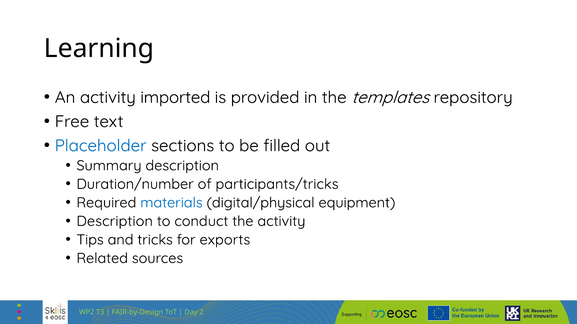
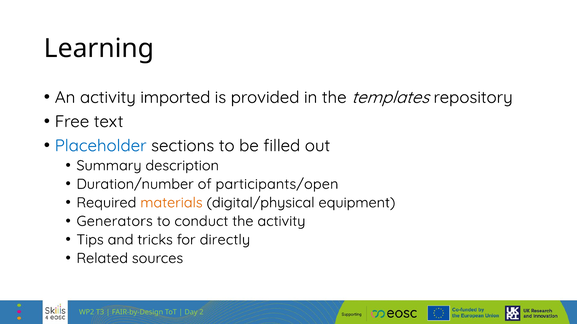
participants/tricks: participants/tricks -> participants/open
materials colour: blue -> orange
Description at (115, 222): Description -> Generators
exports: exports -> directly
